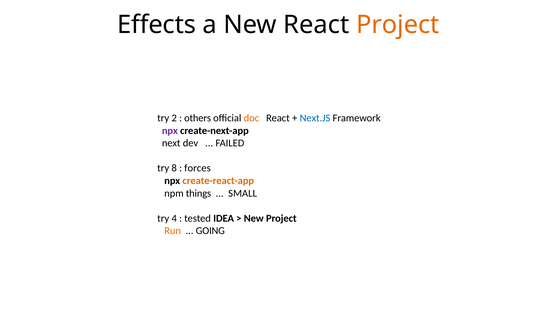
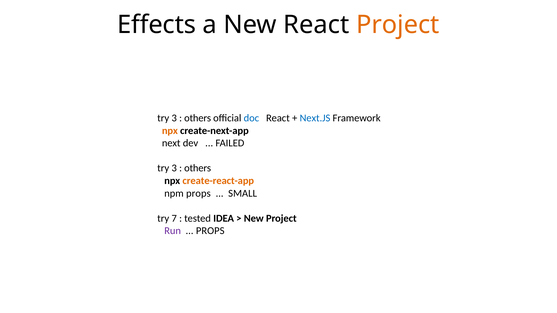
2 at (174, 118): 2 -> 3
doc colour: orange -> blue
npx at (170, 131) colour: purple -> orange
8 at (174, 168): 8 -> 3
forces at (198, 168): forces -> others
npm things: things -> props
4: 4 -> 7
Run colour: orange -> purple
GOING at (210, 231): GOING -> PROPS
